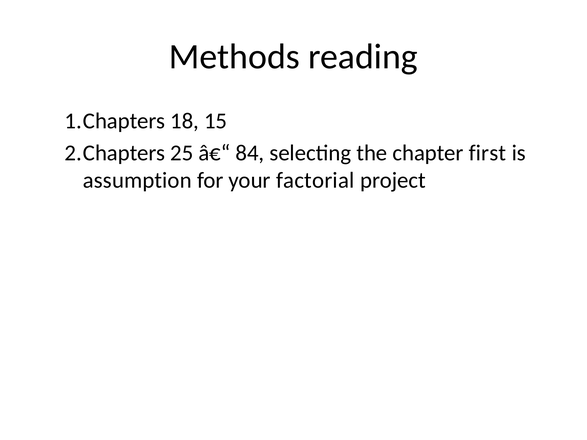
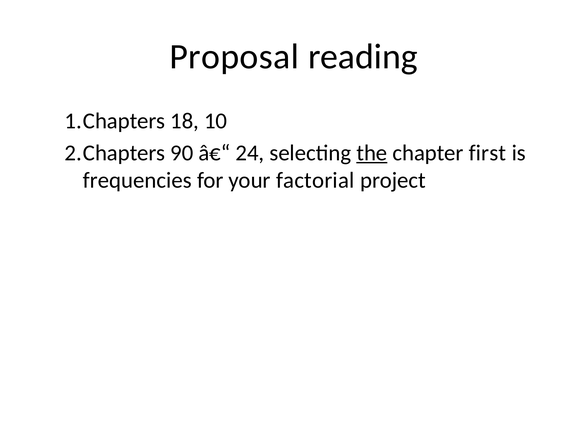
Methods: Methods -> Proposal
15: 15 -> 10
25: 25 -> 90
84: 84 -> 24
the underline: none -> present
assumption: assumption -> frequencies
